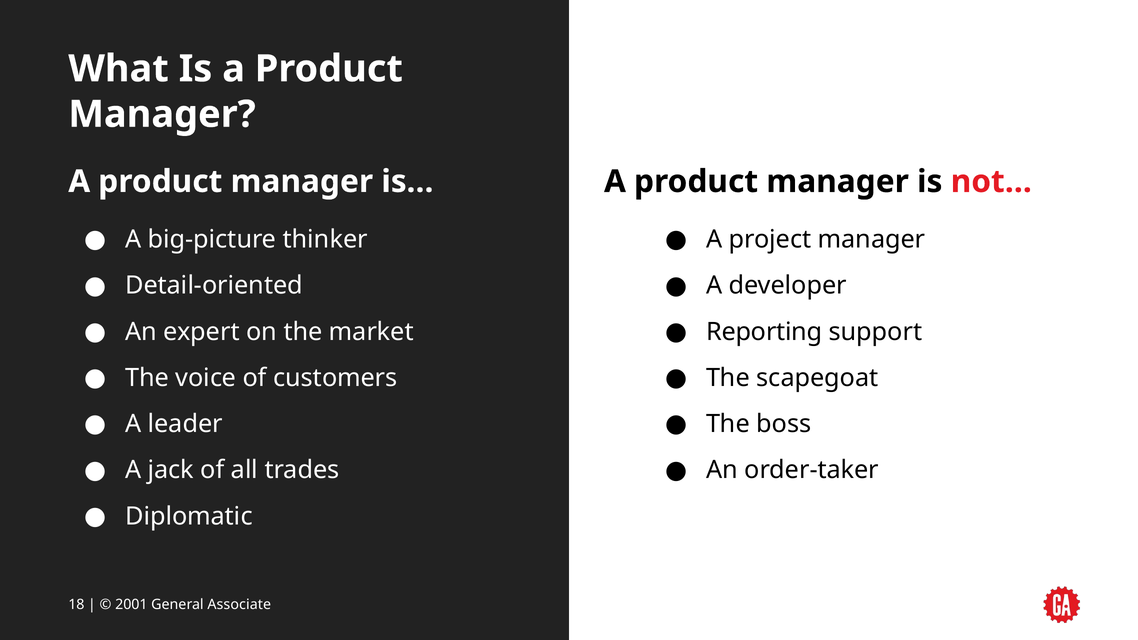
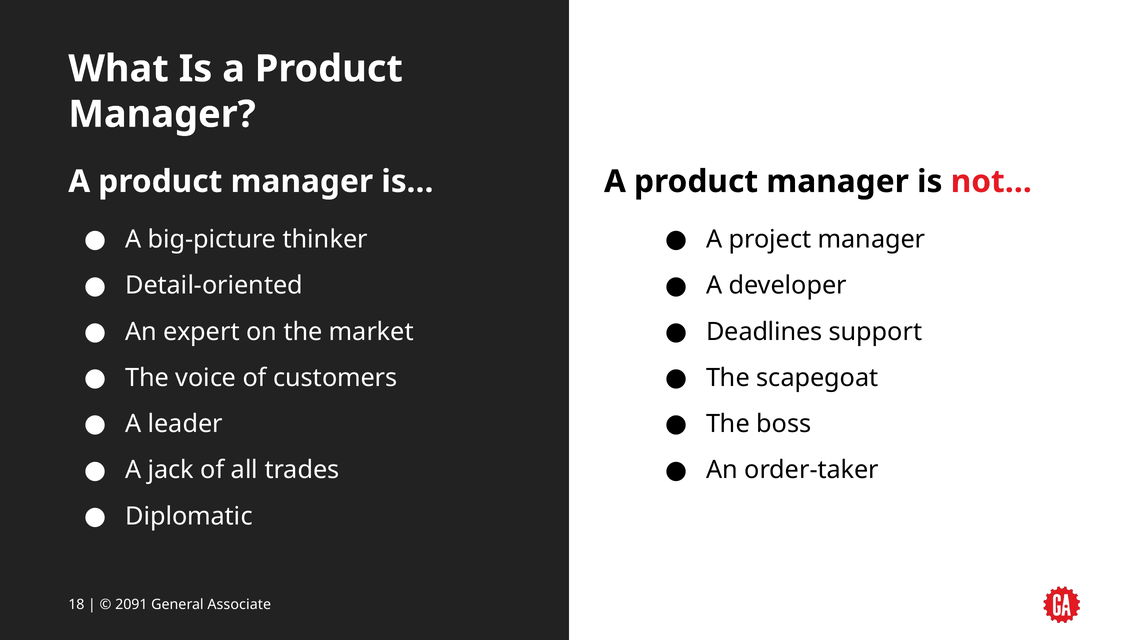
Reporting: Reporting -> Deadlines
2001: 2001 -> 2091
